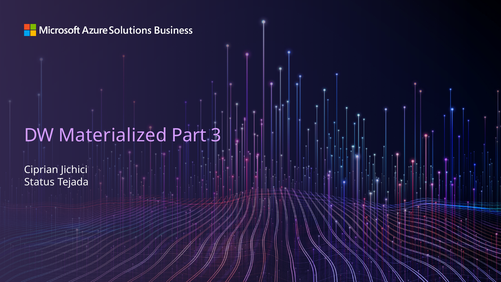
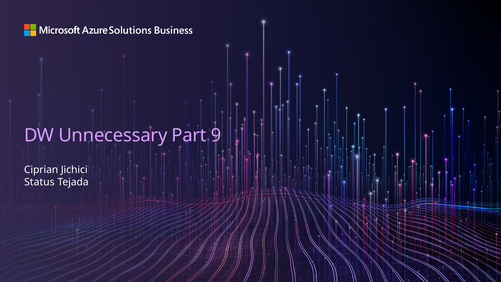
Materialized: Materialized -> Unnecessary
3: 3 -> 9
